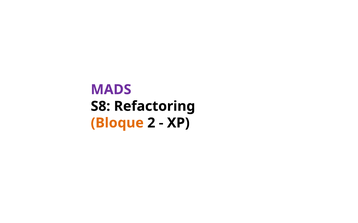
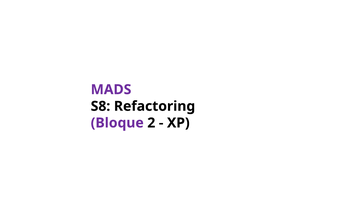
Bloque colour: orange -> purple
